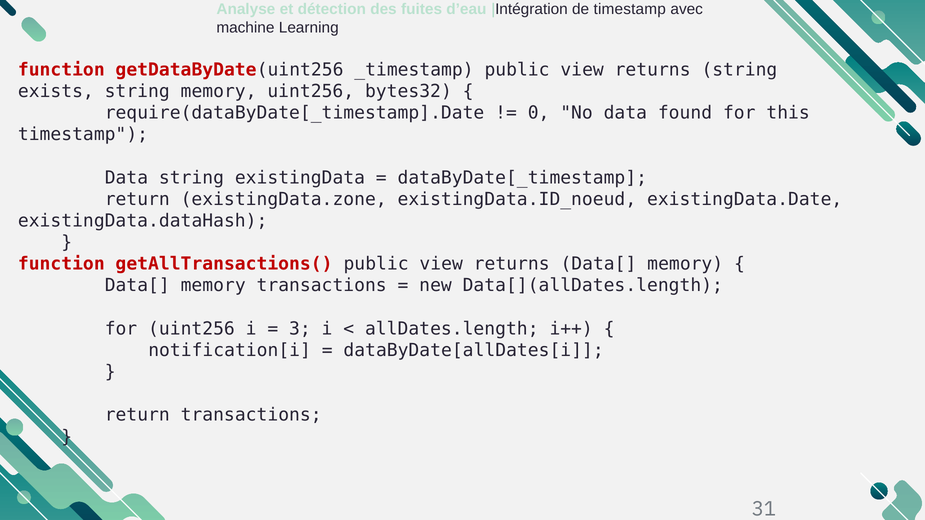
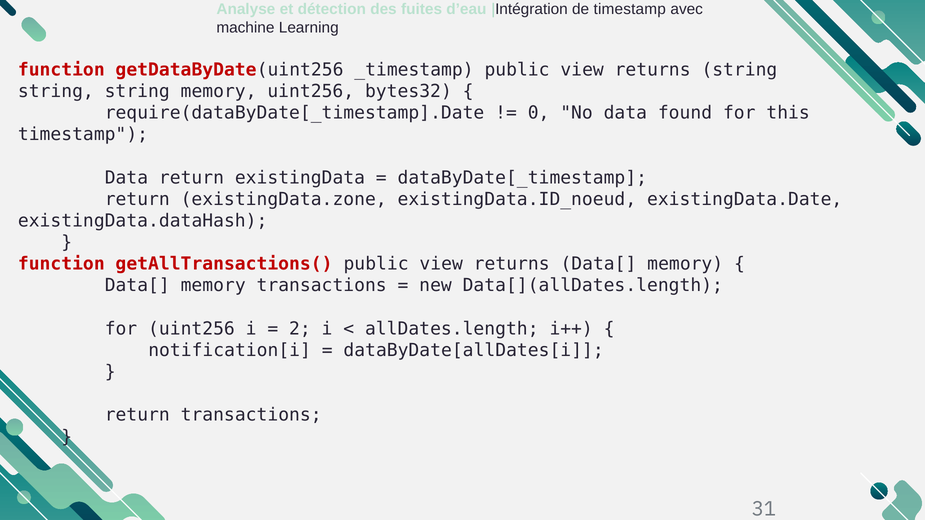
exists at (56, 91): exists -> string
Data string: string -> return
3: 3 -> 2
